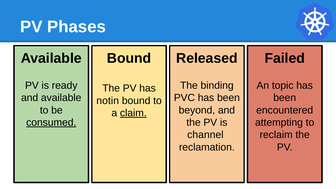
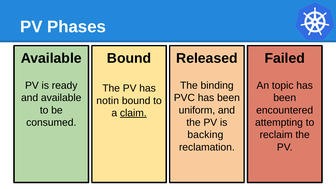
beyond: beyond -> uniform
consumed underline: present -> none
channel: channel -> backing
